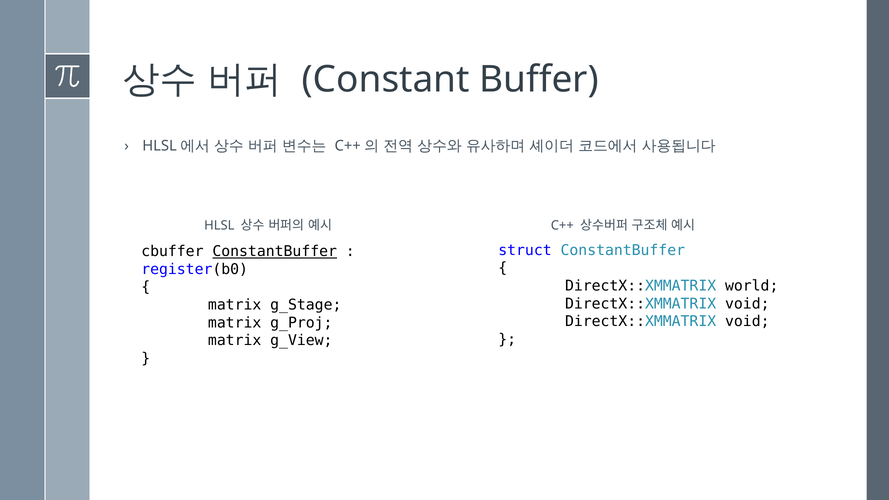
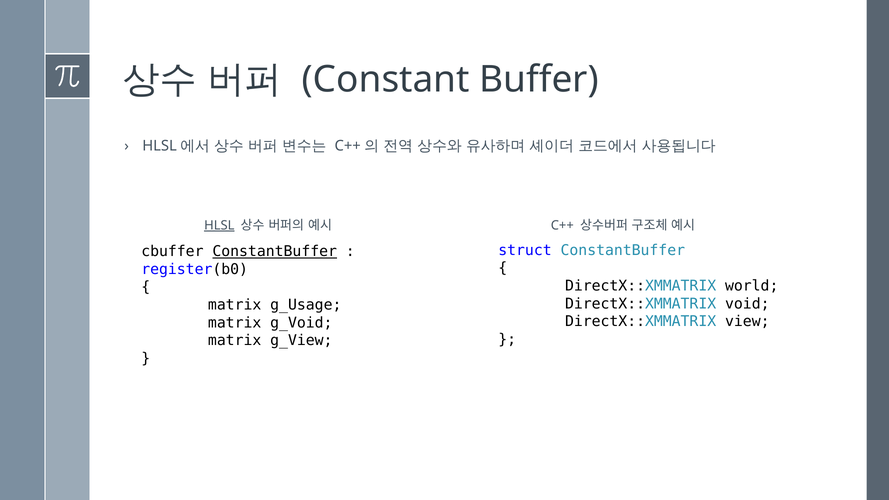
HLSL underline: none -> present
g_Stage: g_Stage -> g_Usage
void at (747, 322): void -> view
g_Proj: g_Proj -> g_Void
